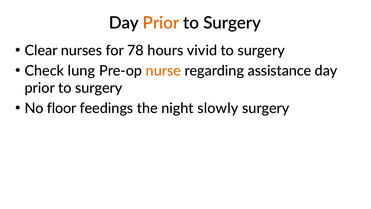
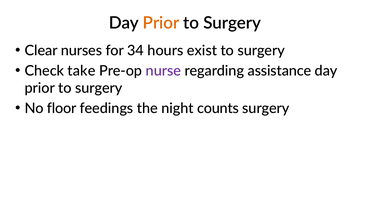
78: 78 -> 34
vivid: vivid -> exist
lung: lung -> take
nurse colour: orange -> purple
slowly: slowly -> counts
